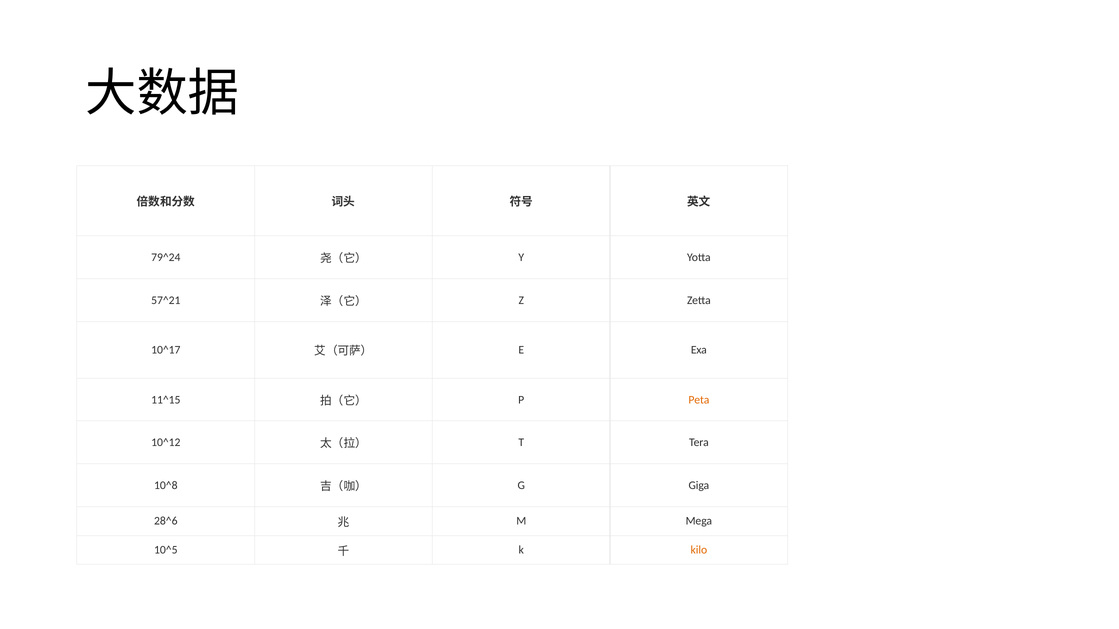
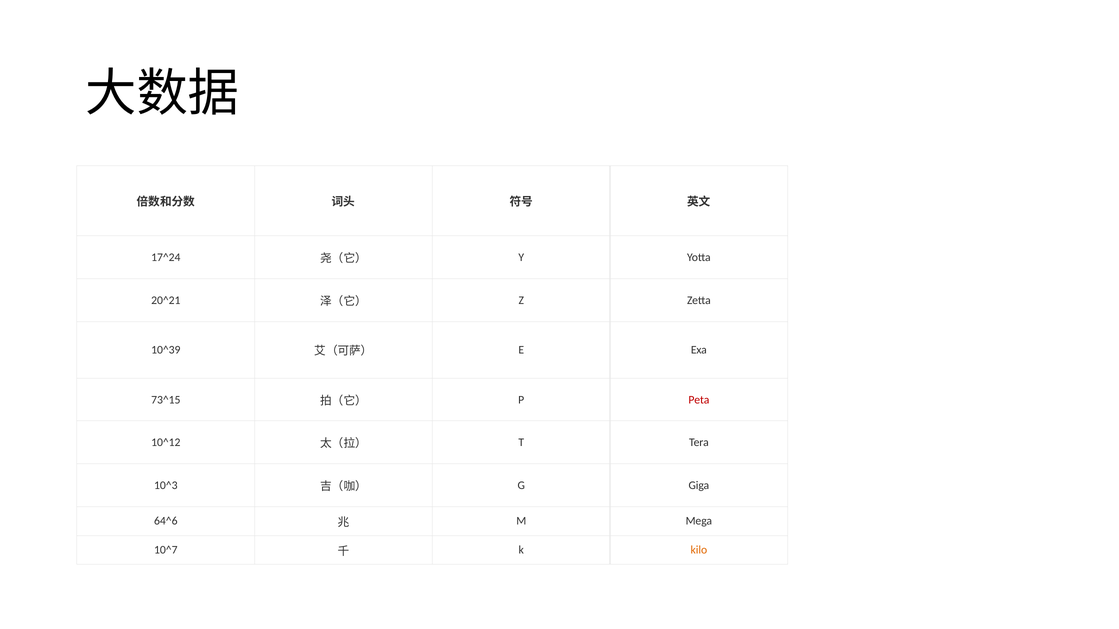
79^24: 79^24 -> 17^24
57^21: 57^21 -> 20^21
10^17: 10^17 -> 10^39
11^15: 11^15 -> 73^15
Peta colour: orange -> red
10^8: 10^8 -> 10^3
28^6: 28^6 -> 64^6
10^5: 10^5 -> 10^7
